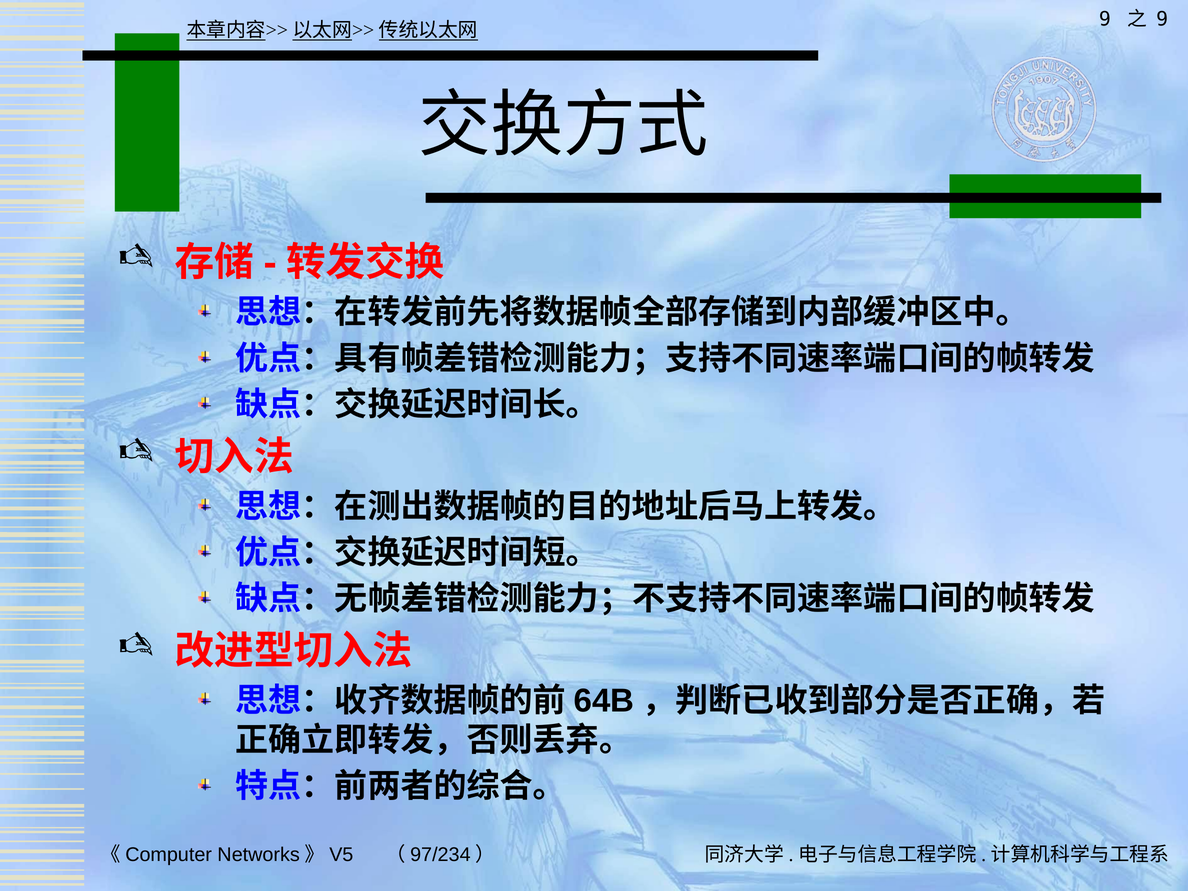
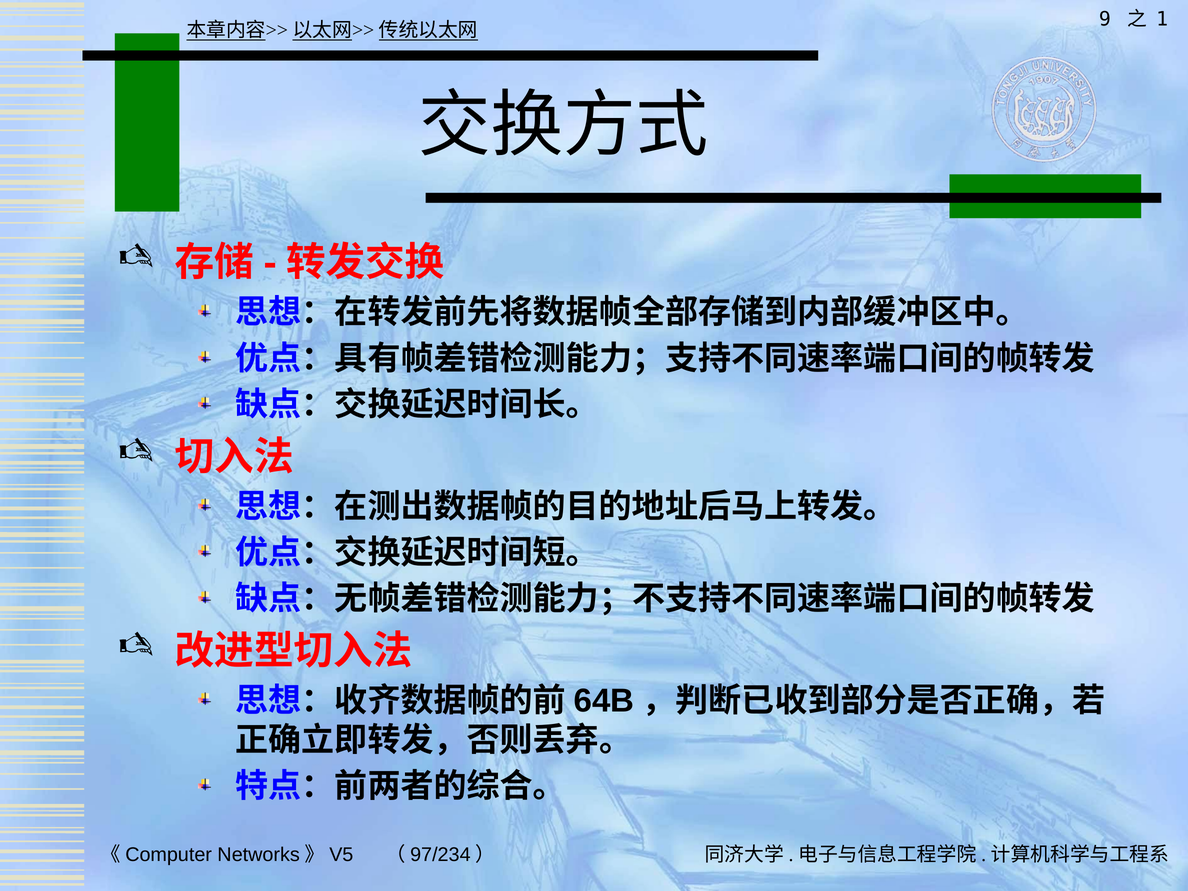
9 at (1162, 19): 9 -> 1
